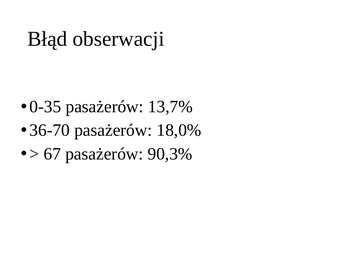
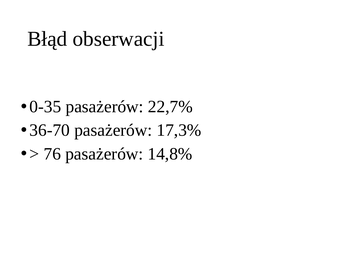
13,7%: 13,7% -> 22,7%
18,0%: 18,0% -> 17,3%
67: 67 -> 76
90,3%: 90,3% -> 14,8%
